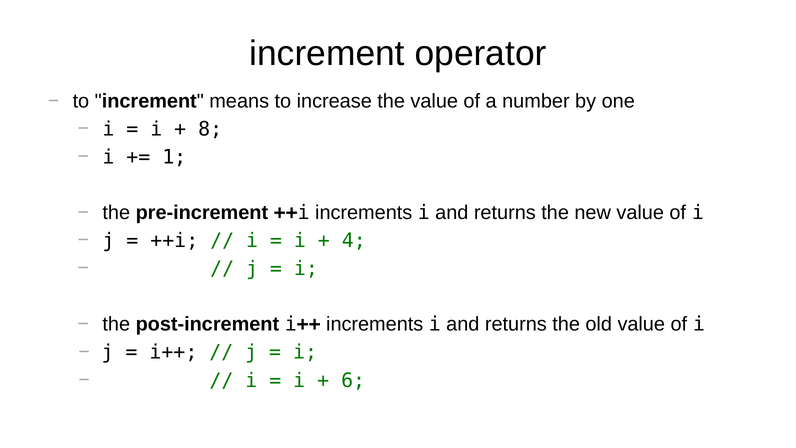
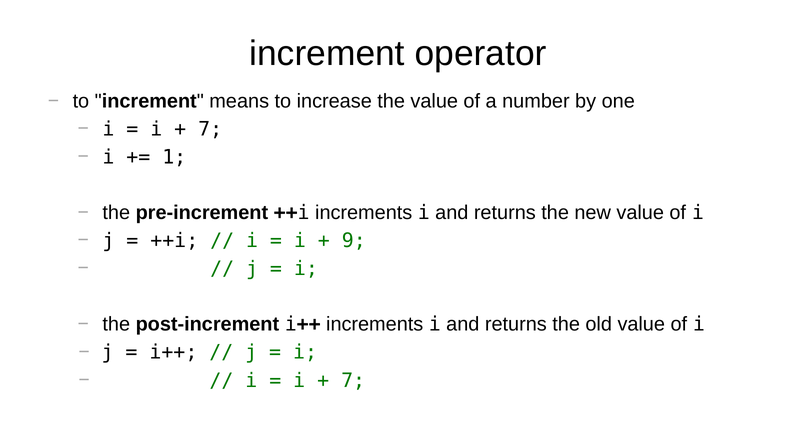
8 at (210, 129): 8 -> 7
4: 4 -> 9
6 at (353, 380): 6 -> 7
